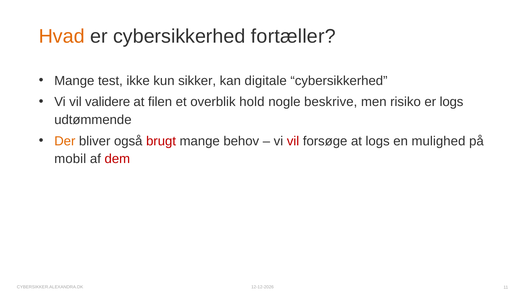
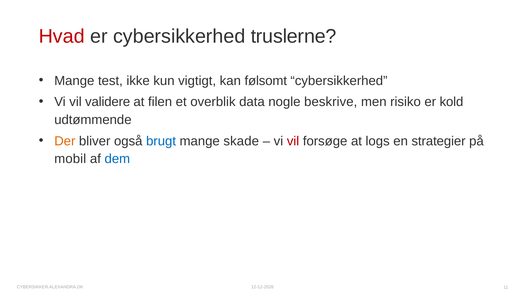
Hvad colour: orange -> red
fortæller: fortæller -> truslerne
sikker: sikker -> vigtigt
digitale: digitale -> følsomt
hold: hold -> data
er logs: logs -> kold
brugt colour: red -> blue
behov: behov -> skade
mulighed: mulighed -> strategier
dem colour: red -> blue
